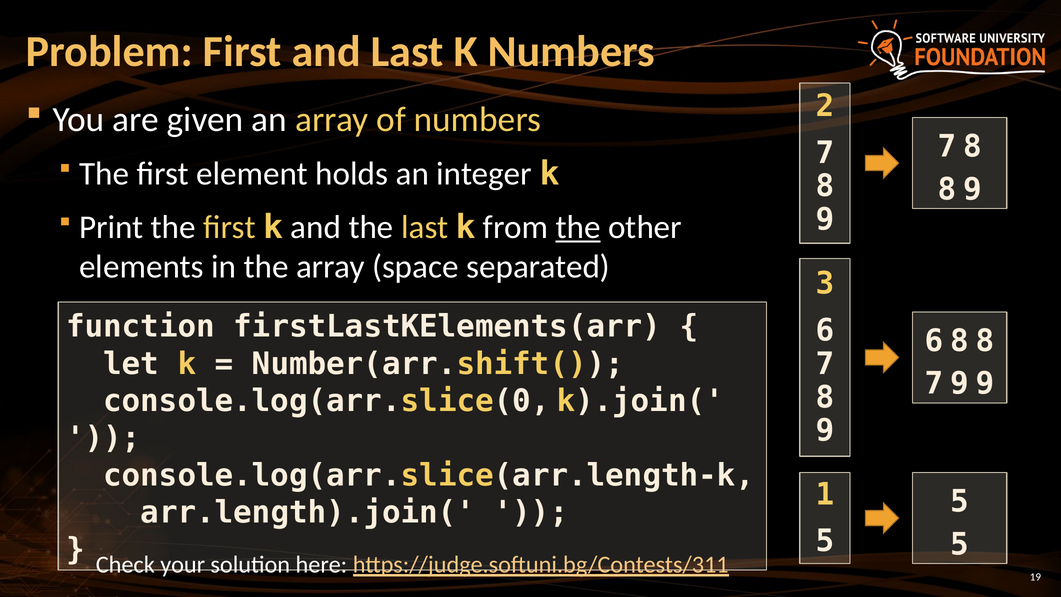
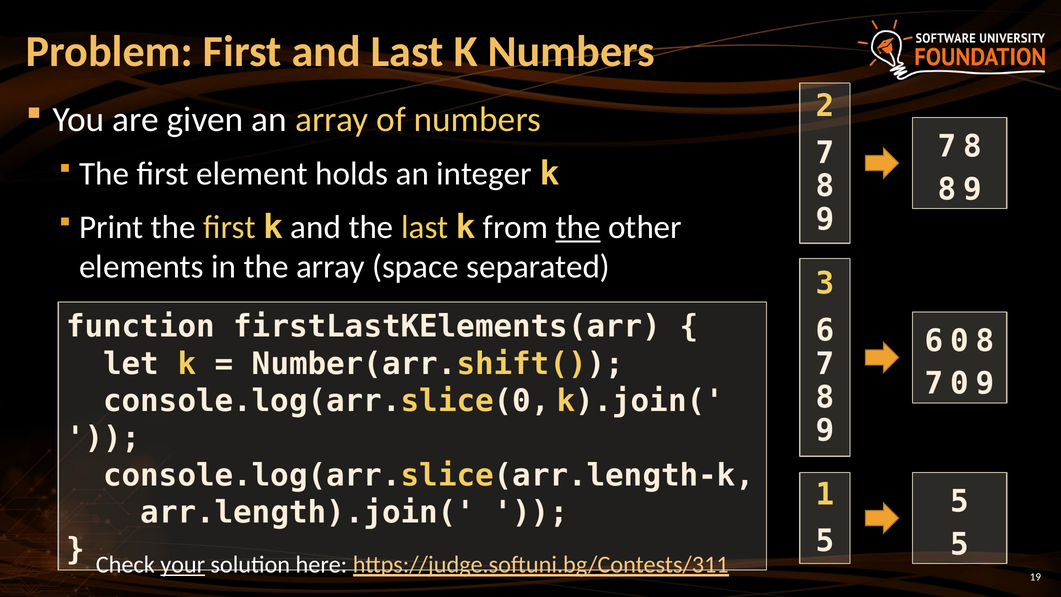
6 8: 8 -> 0
7 9: 9 -> 0
your underline: none -> present
